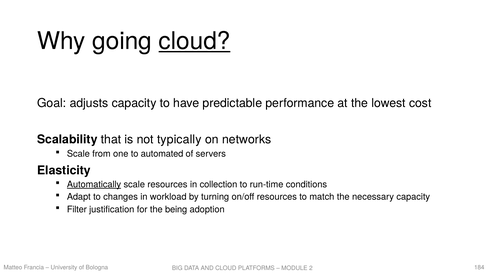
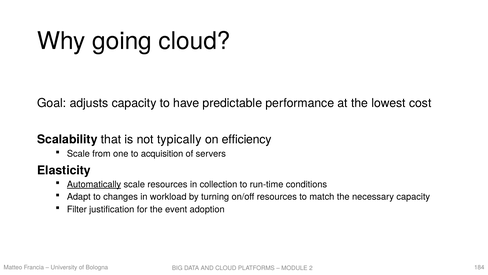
cloud at (195, 41) underline: present -> none
networks: networks -> efficiency
automated: automated -> acquisition
being: being -> event
